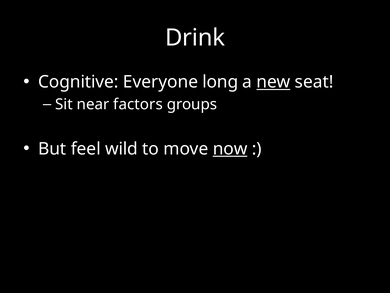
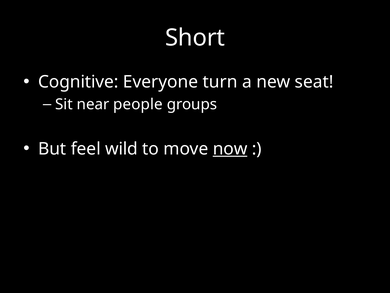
Drink: Drink -> Short
long: long -> turn
new underline: present -> none
factors: factors -> people
